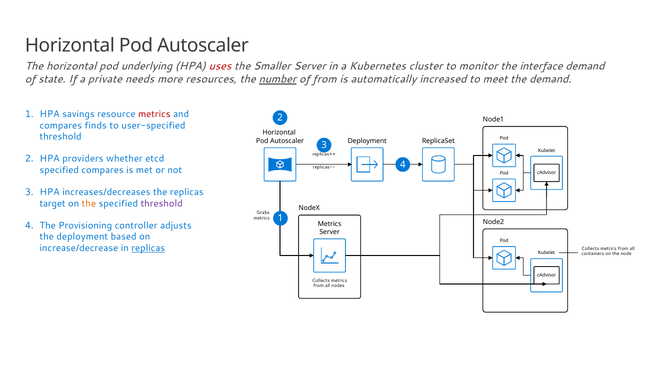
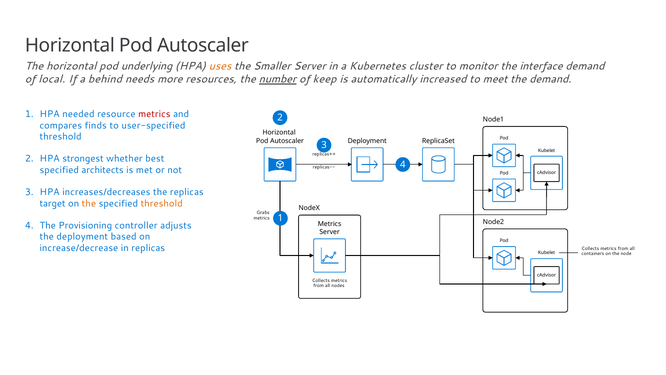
uses colour: red -> orange
state: state -> local
private: private -> behind
of from: from -> keep
savings: savings -> needed
providers: providers -> strongest
etcd: etcd -> best
specified compares: compares -> architects
threshold at (162, 203) colour: purple -> orange
replicas at (148, 248) underline: present -> none
